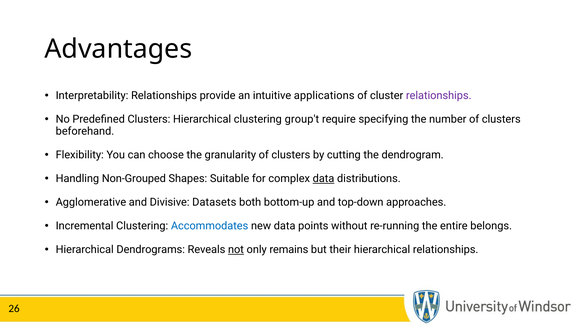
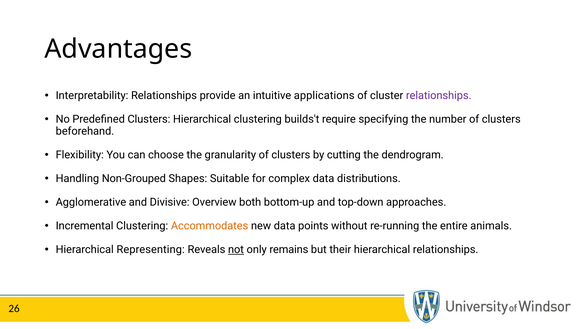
group't: group't -> builds't
data at (324, 178) underline: present -> none
Datasets: Datasets -> Overview
Accommodates colour: blue -> orange
belongs: belongs -> animals
Dendrograms: Dendrograms -> Representing
